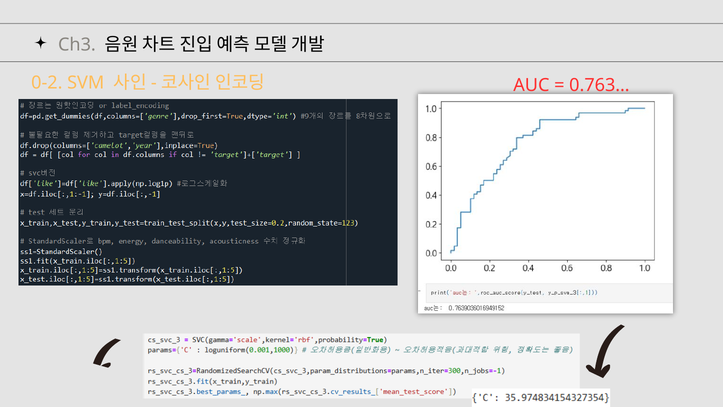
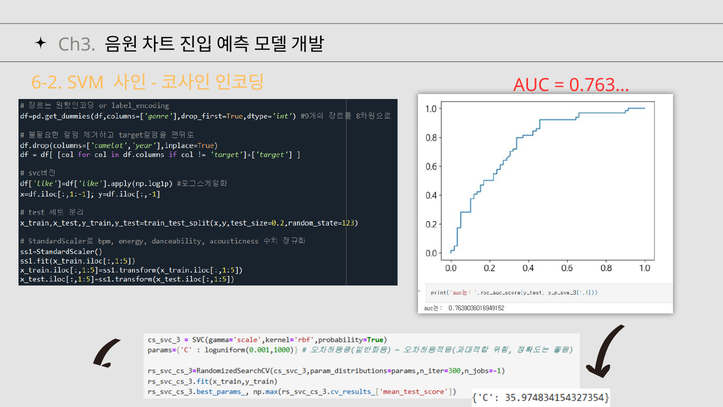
0-2: 0-2 -> 6-2
